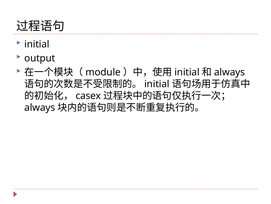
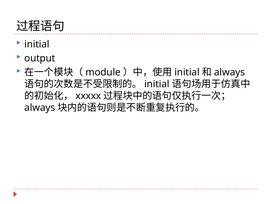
casex: casex -> xxxxx
